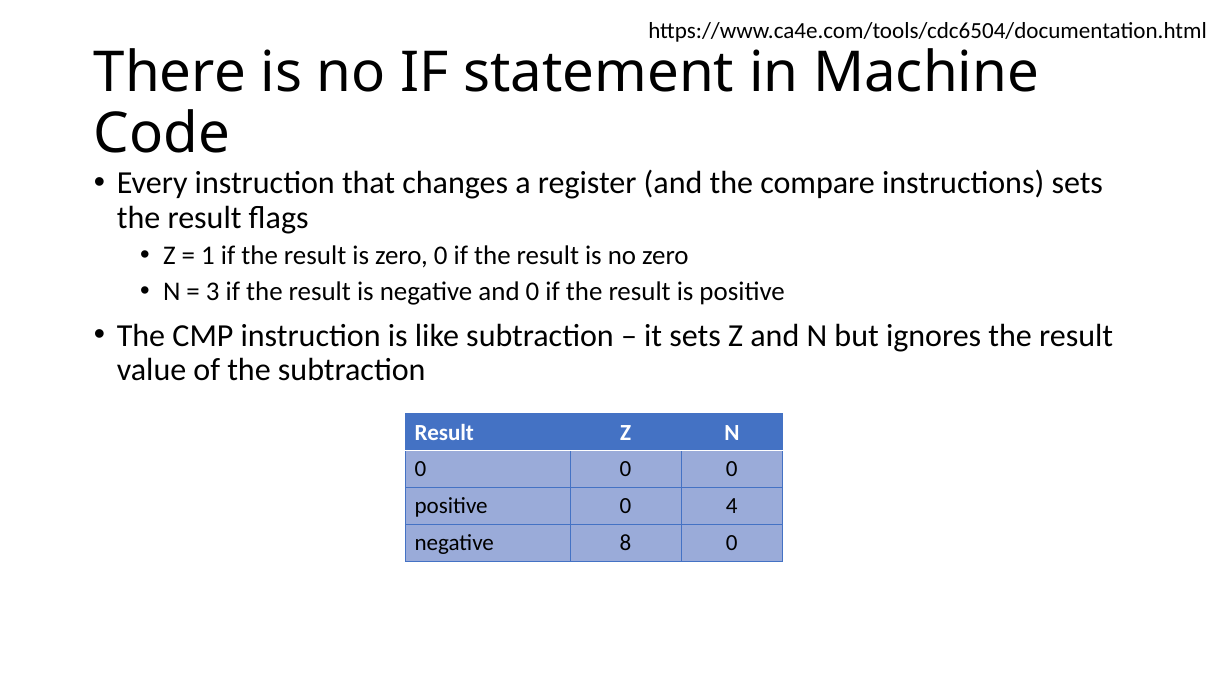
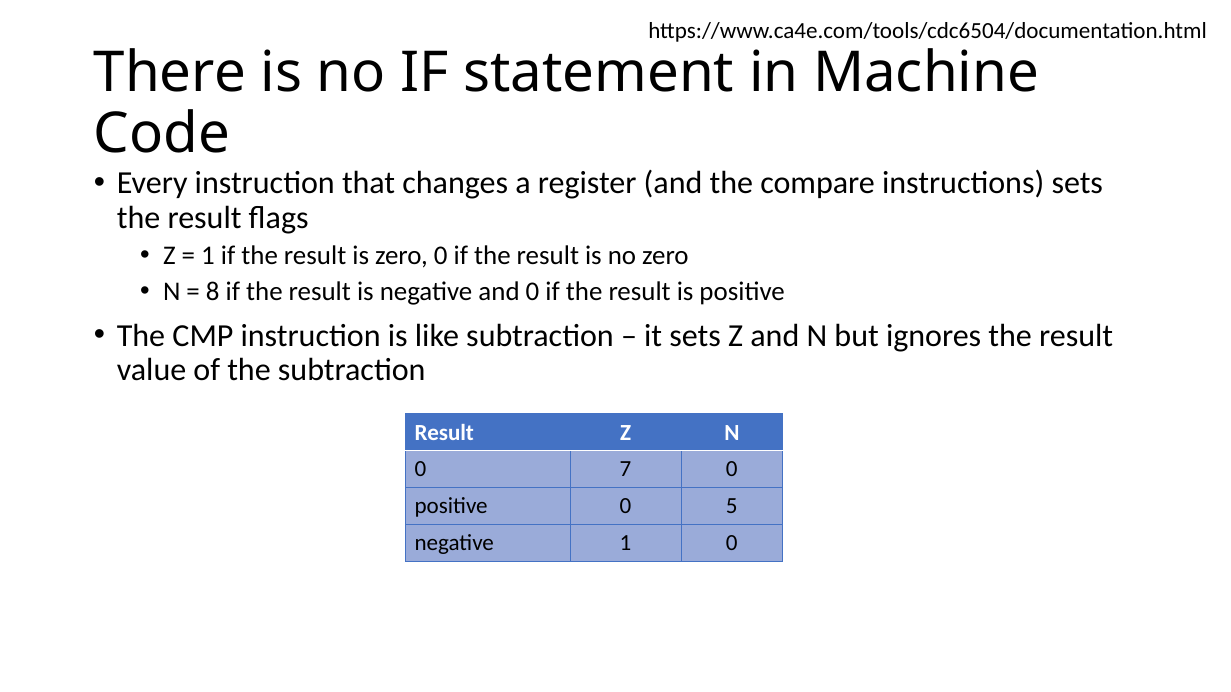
3: 3 -> 8
0 at (626, 470): 0 -> 7
4: 4 -> 5
negative 8: 8 -> 1
